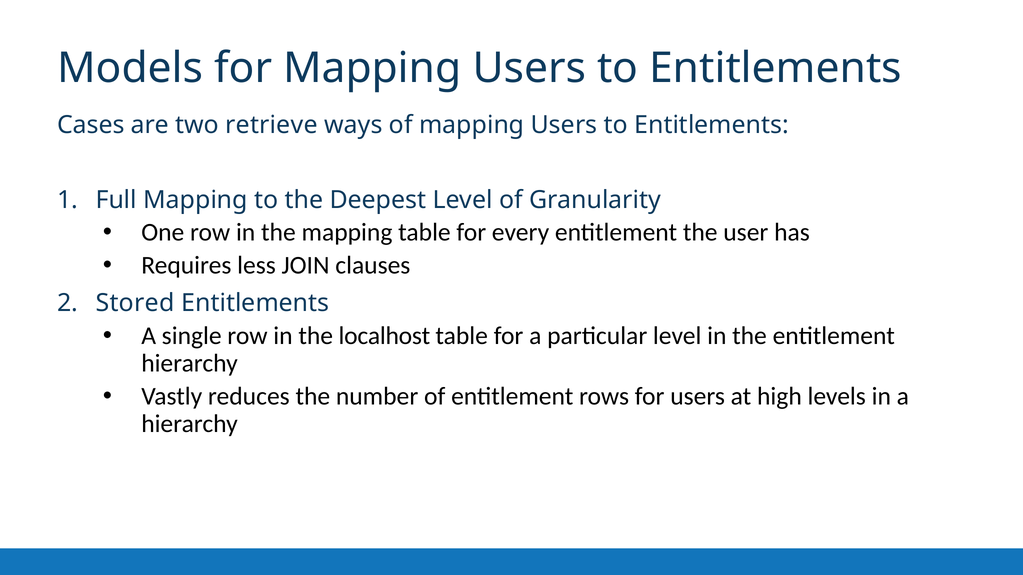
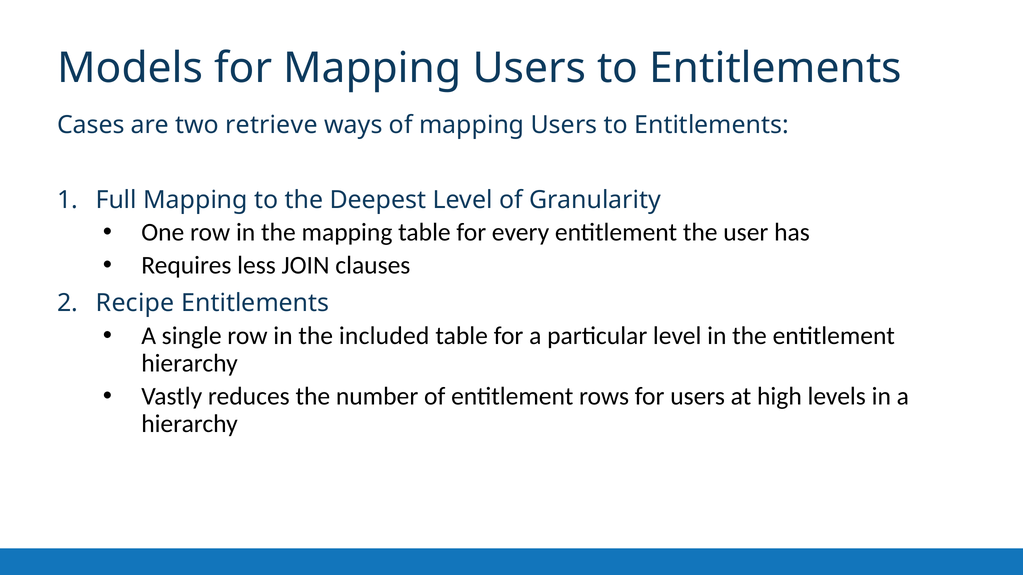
Stored: Stored -> Recipe
localhost: localhost -> included
